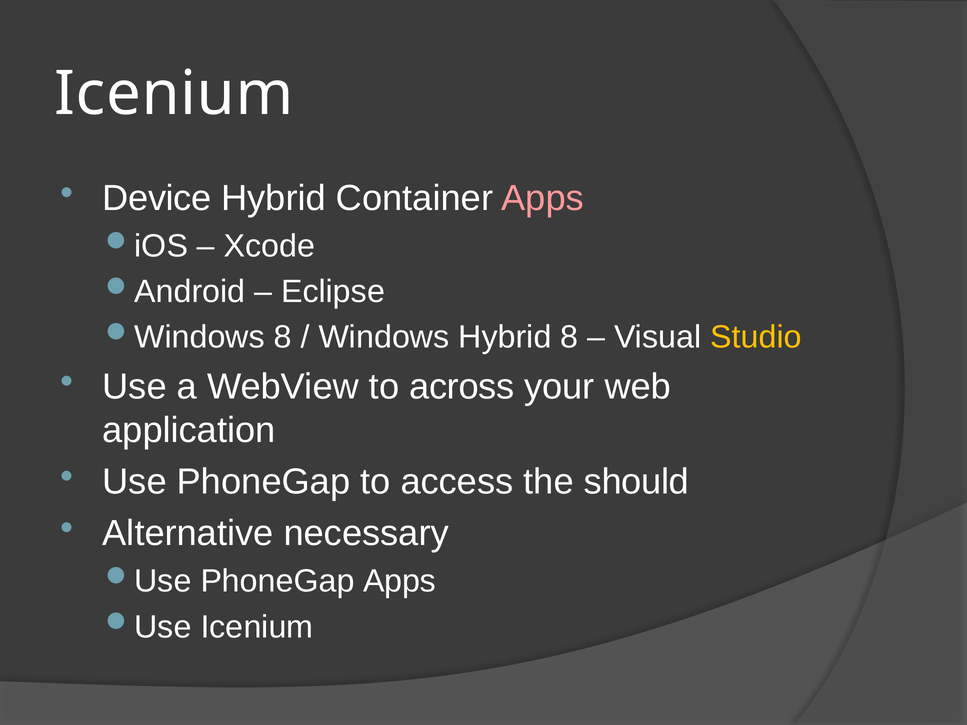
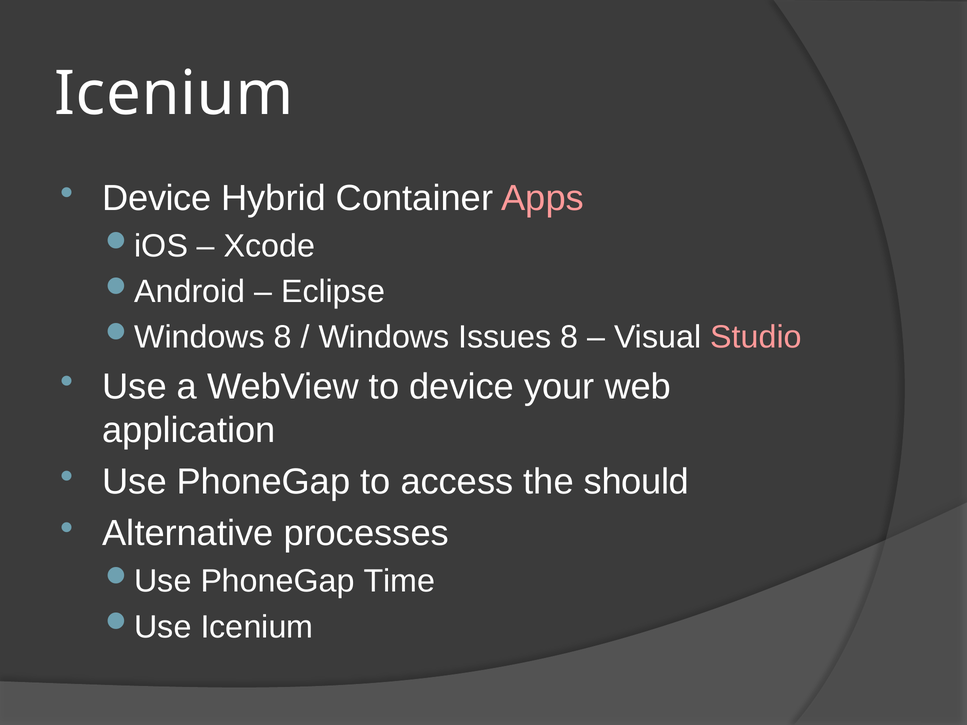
Windows Hybrid: Hybrid -> Issues
Studio colour: yellow -> pink
to across: across -> device
necessary: necessary -> processes
PhoneGap Apps: Apps -> Time
